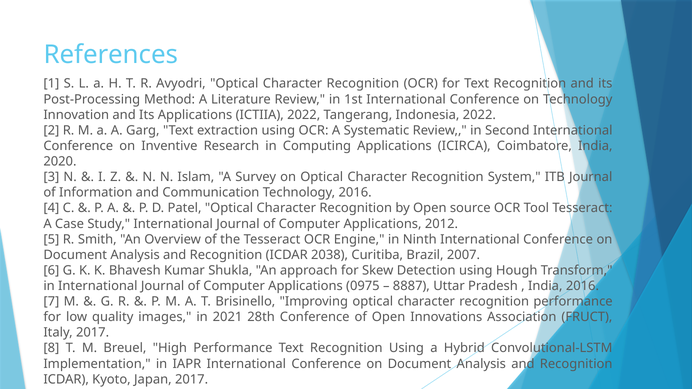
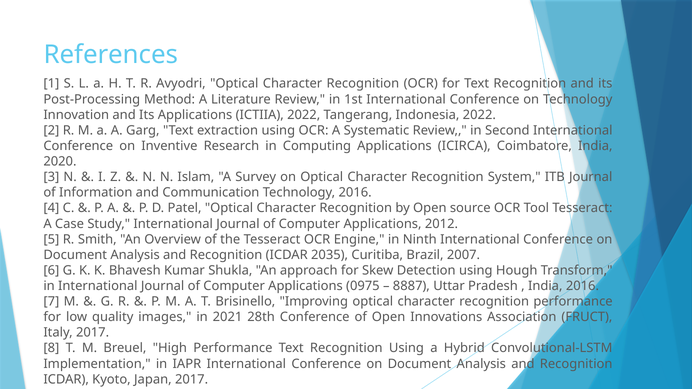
2038: 2038 -> 2035
